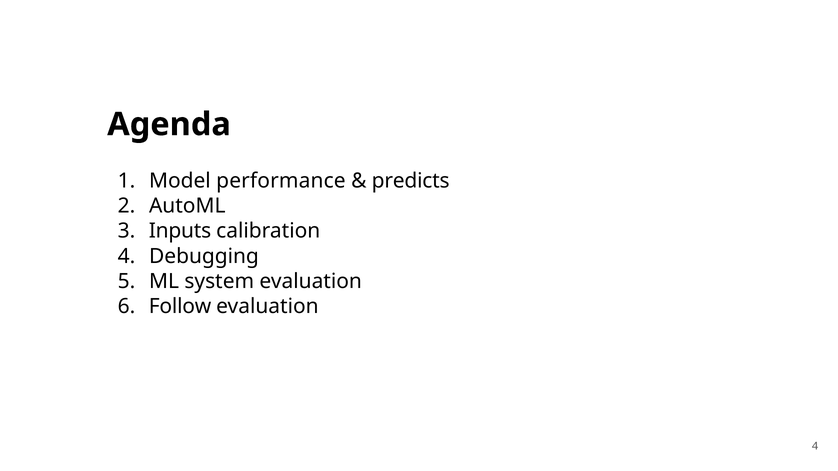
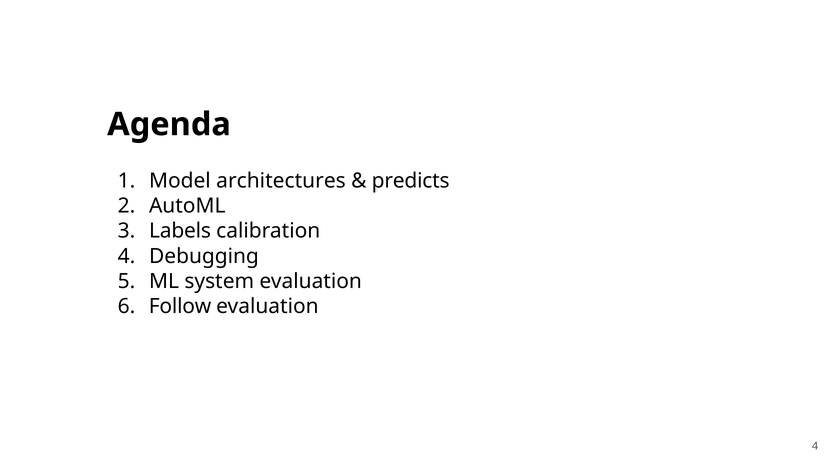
performance: performance -> architectures
Inputs: Inputs -> Labels
